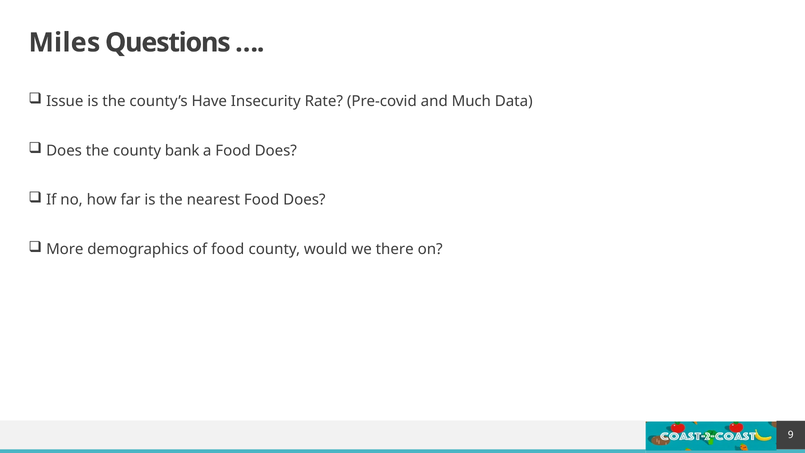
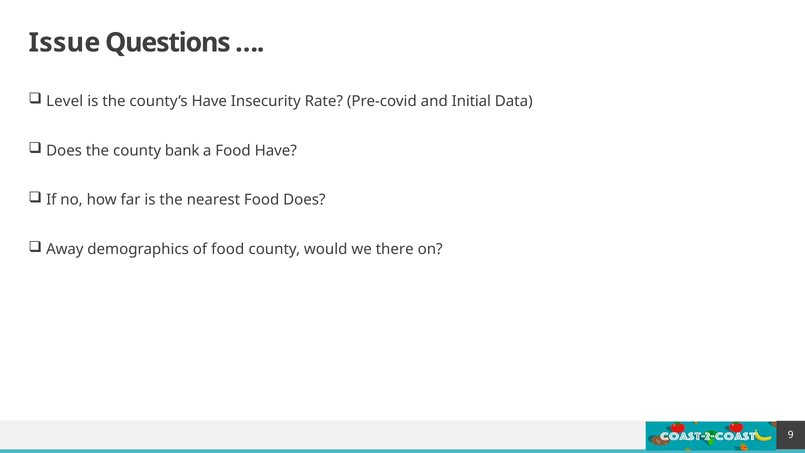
Miles: Miles -> Issue
Issue: Issue -> Level
Much: Much -> Initial
a Food Does: Does -> Have
More: More -> Away
